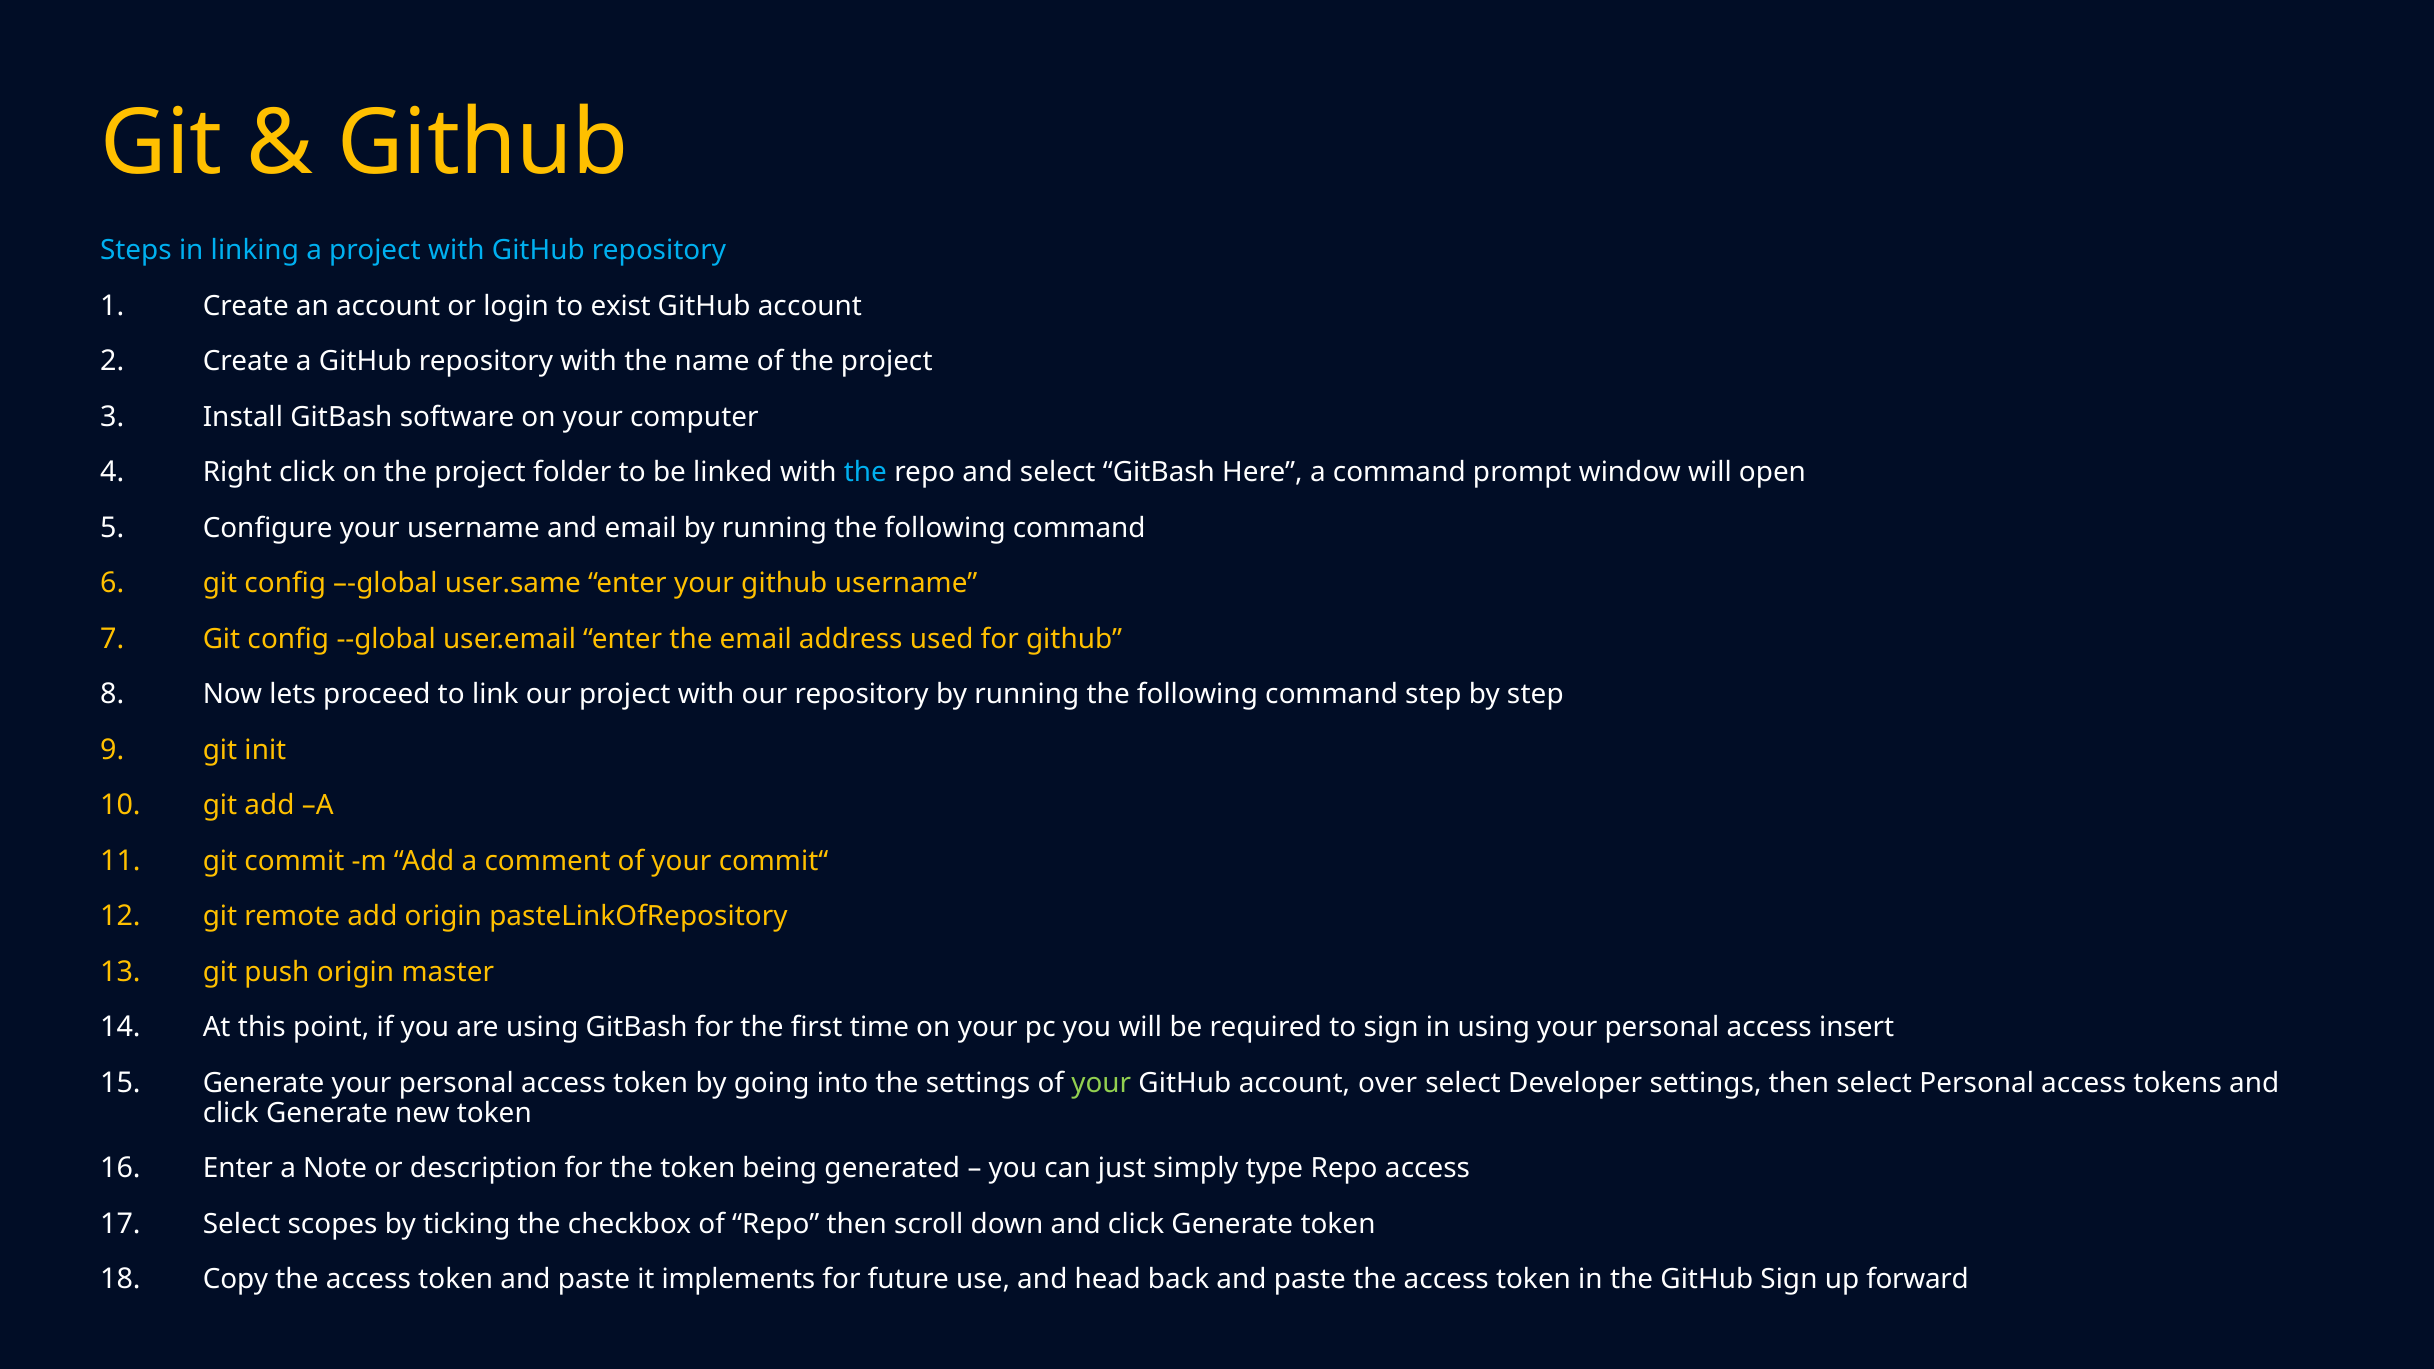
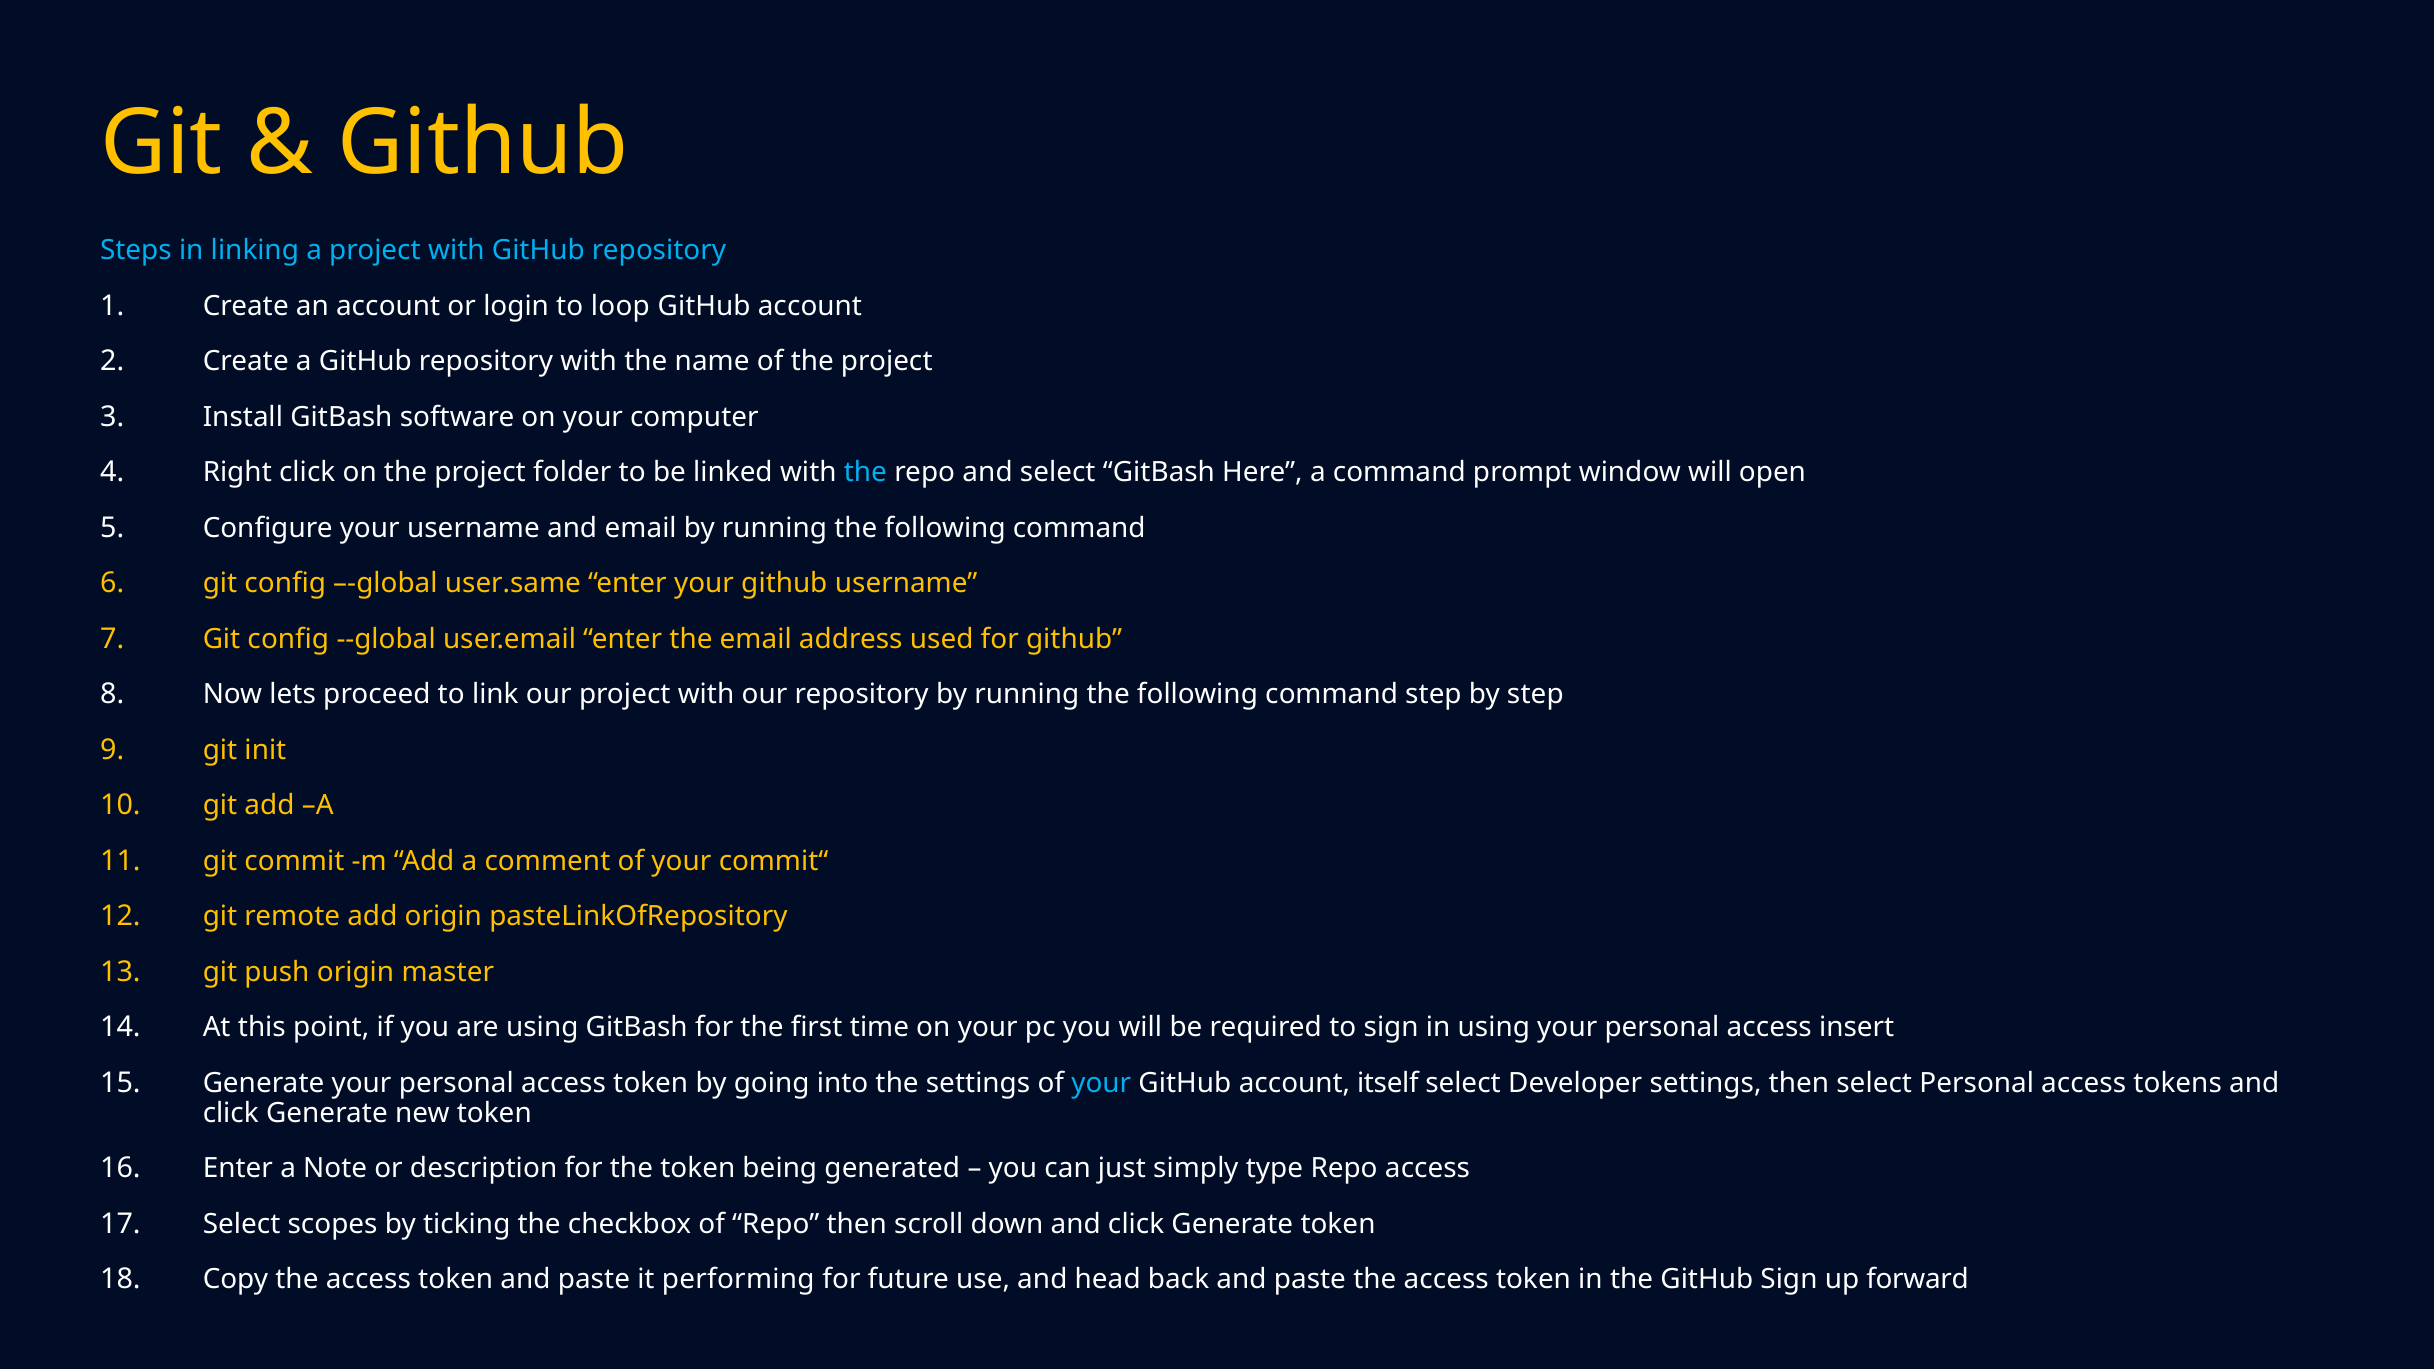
exist: exist -> loop
your at (1101, 1083) colour: light green -> light blue
over: over -> itself
implements: implements -> performing
